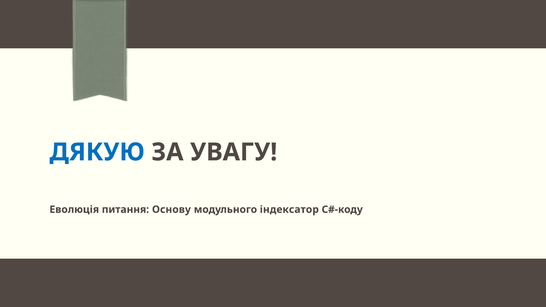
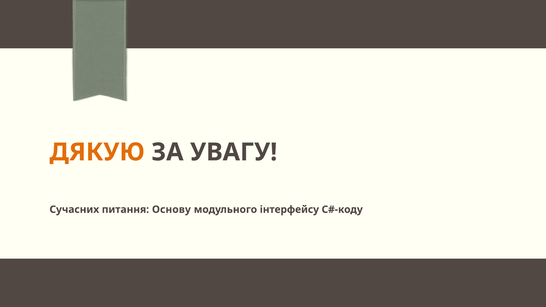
ДЯКУЮ colour: blue -> orange
Еволюція: Еволюція -> Сучасних
індексатор: індексатор -> інтерфейсу
